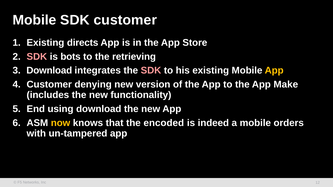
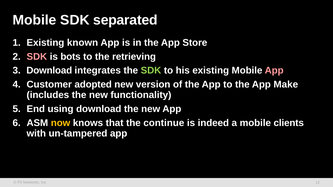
SDK customer: customer -> separated
directs: directs -> known
SDK at (151, 71) colour: pink -> light green
App at (274, 71) colour: yellow -> pink
denying: denying -> adopted
encoded: encoded -> continue
orders: orders -> clients
